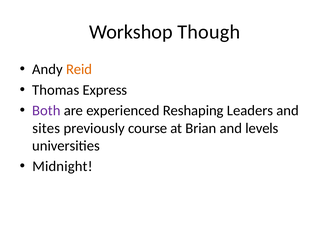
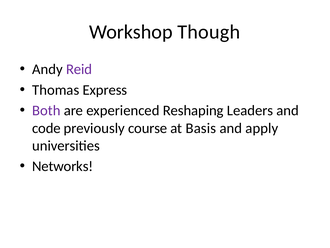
Reid colour: orange -> purple
sites: sites -> code
Brian: Brian -> Basis
levels: levels -> apply
Midnight: Midnight -> Networks
